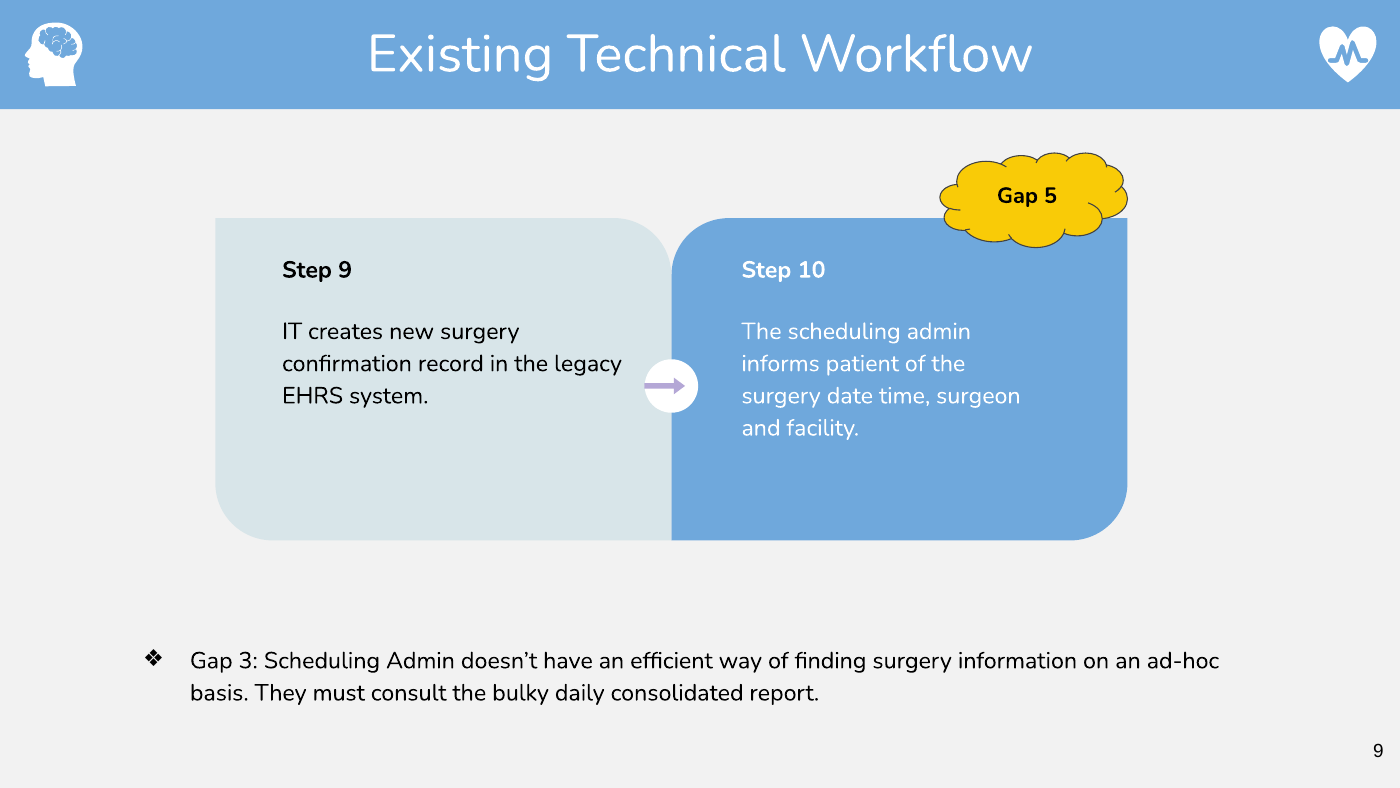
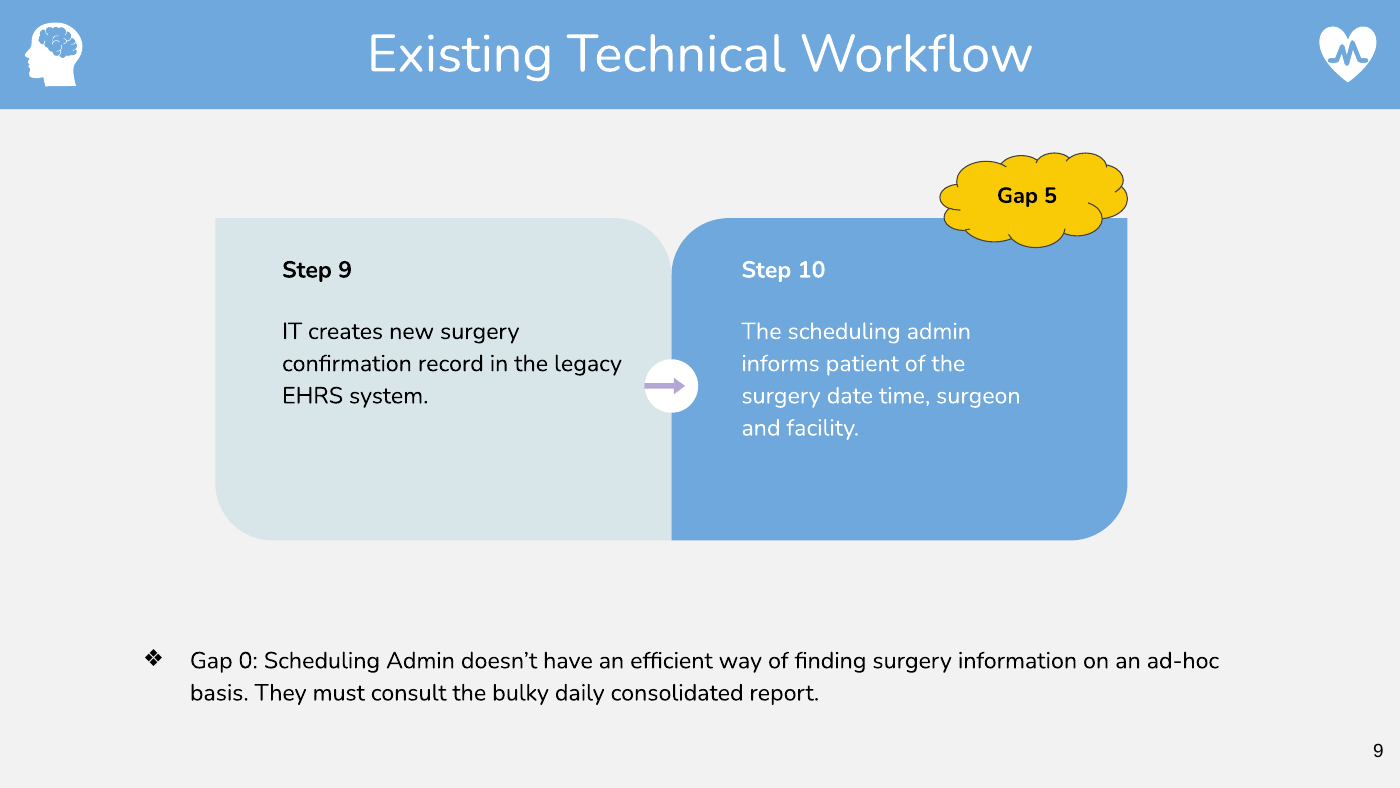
3: 3 -> 0
